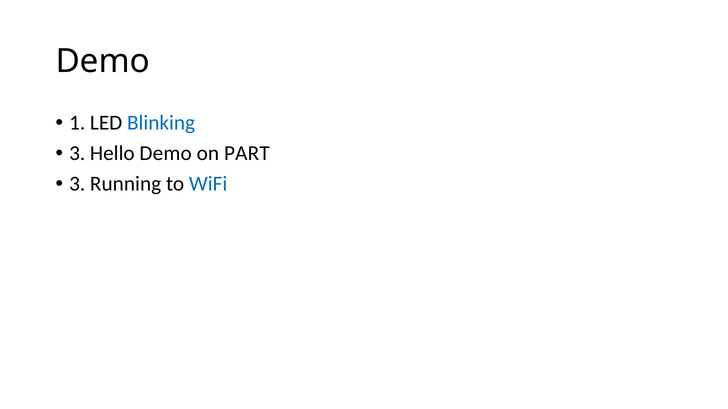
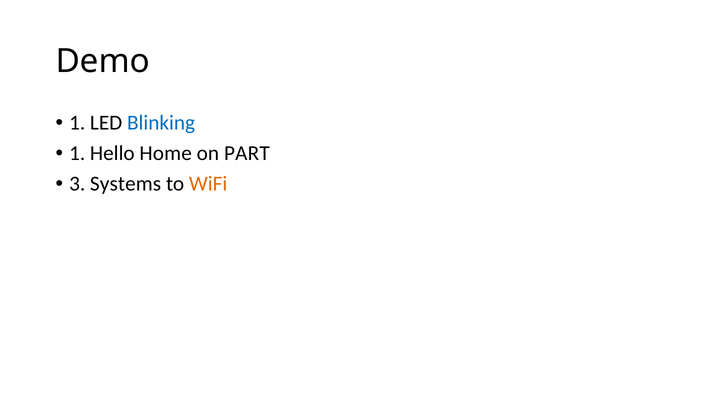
3 at (77, 154): 3 -> 1
Hello Demo: Demo -> Home
Running: Running -> Systems
WiFi colour: blue -> orange
